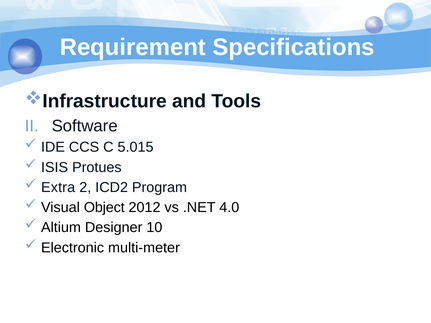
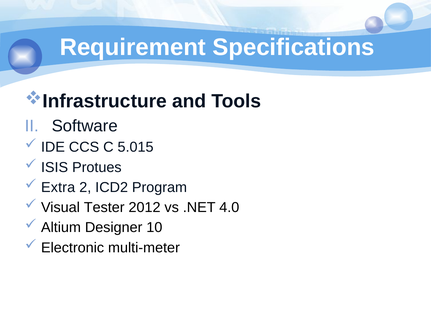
Object: Object -> Tester
